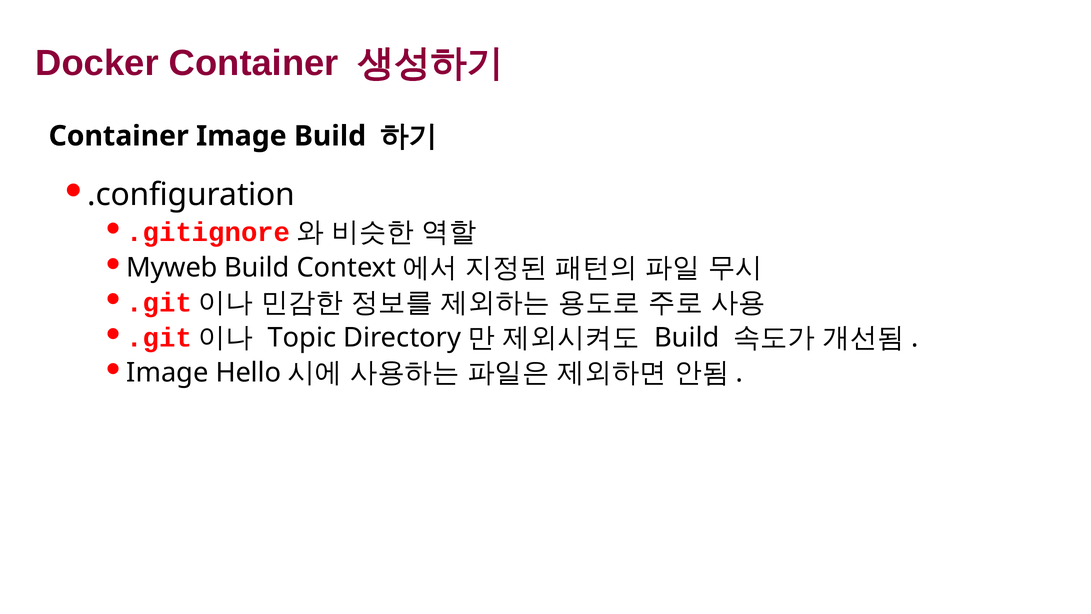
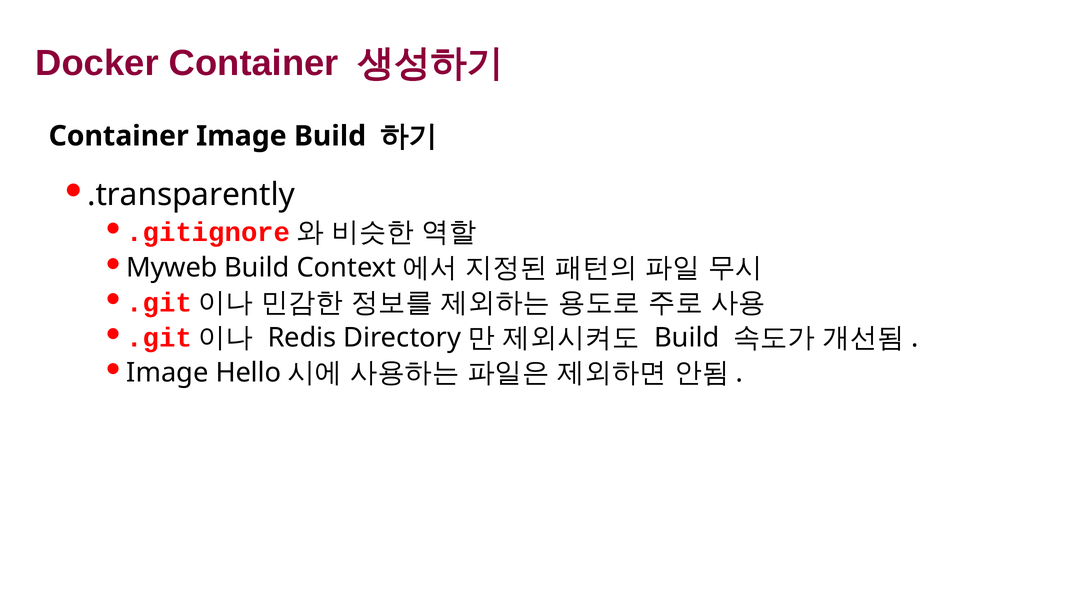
.configuration: .configuration -> .transparently
Topic: Topic -> Redis
